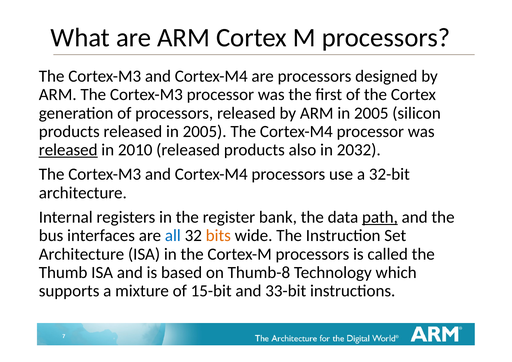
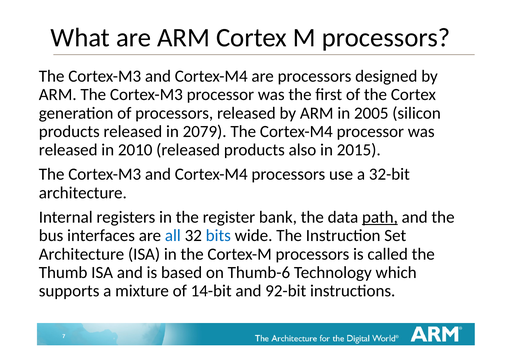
released in 2005: 2005 -> 2079
released at (68, 150) underline: present -> none
2032: 2032 -> 2015
bits colour: orange -> blue
Thumb-8: Thumb-8 -> Thumb-6
15-bit: 15-bit -> 14-bit
33-bit: 33-bit -> 92-bit
